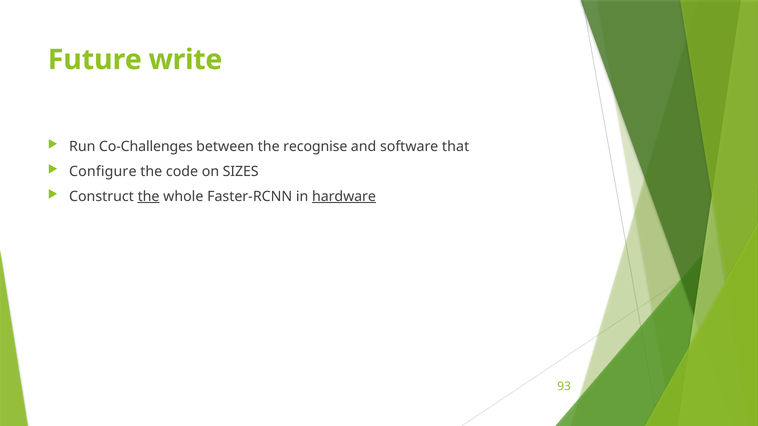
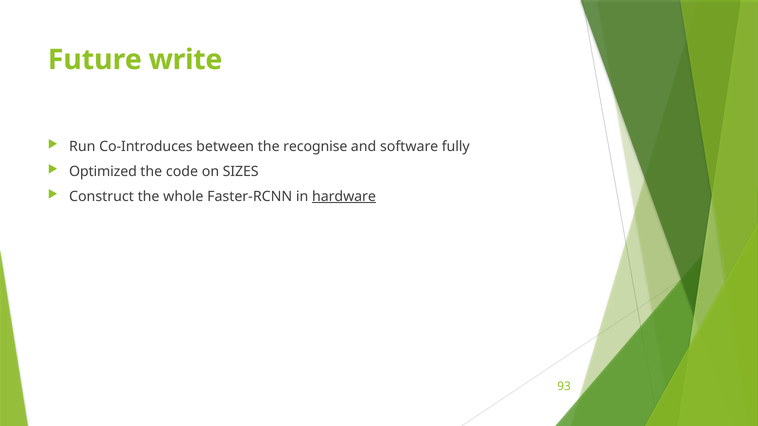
Co-Challenges: Co-Challenges -> Co-Introduces
that: that -> fully
Configure: Configure -> Optimized
the at (149, 197) underline: present -> none
